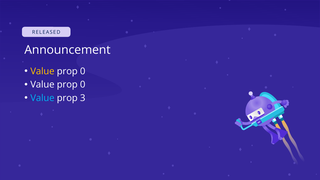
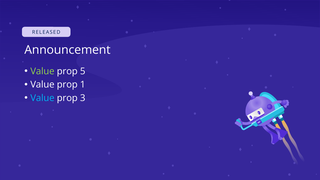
Value at (42, 71) colour: yellow -> light green
0 at (83, 71): 0 -> 5
0 at (83, 85): 0 -> 1
